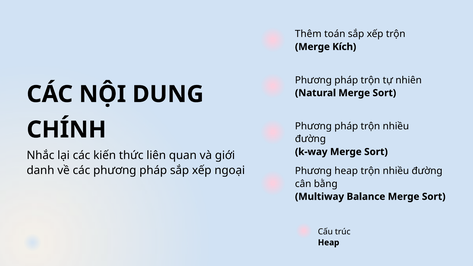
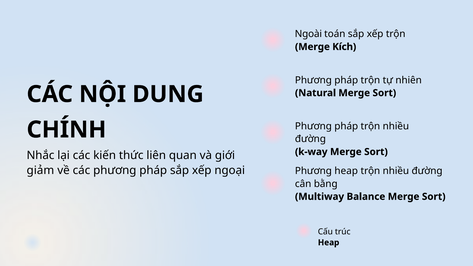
Thêm: Thêm -> Ngoài
danh: danh -> giảm
